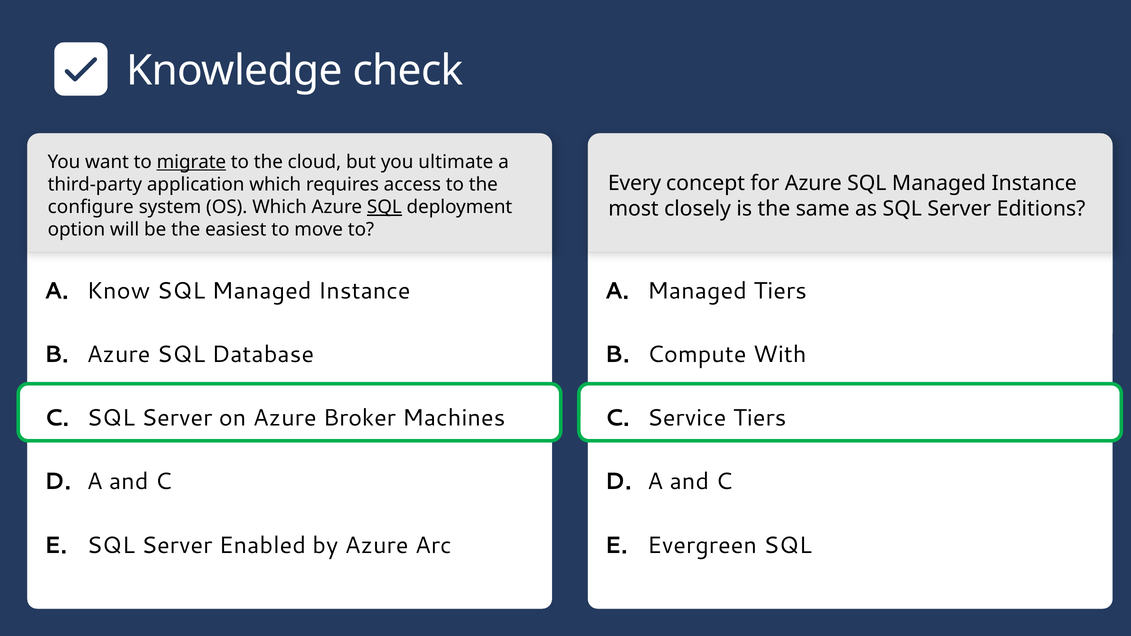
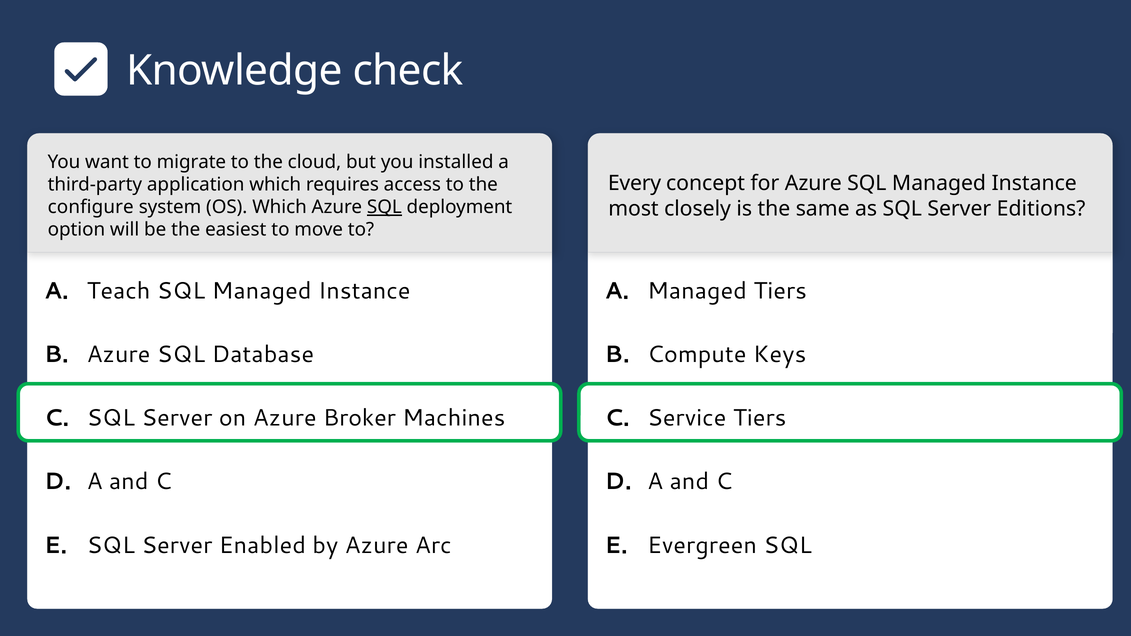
migrate underline: present -> none
ultimate: ultimate -> installed
Know: Know -> Teach
With: With -> Keys
